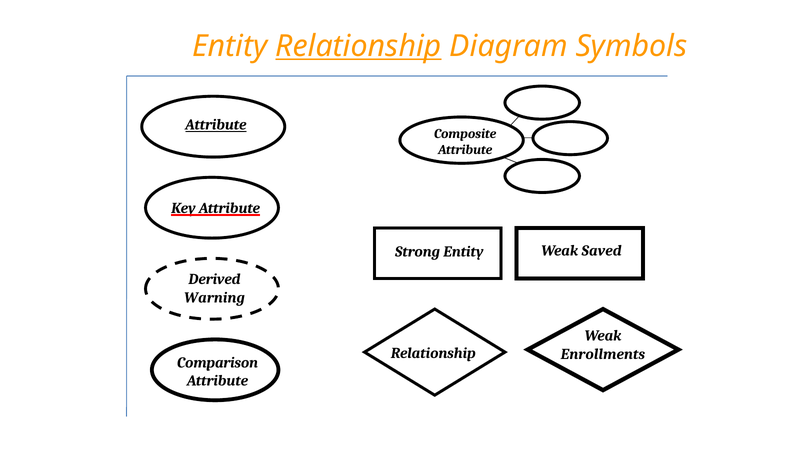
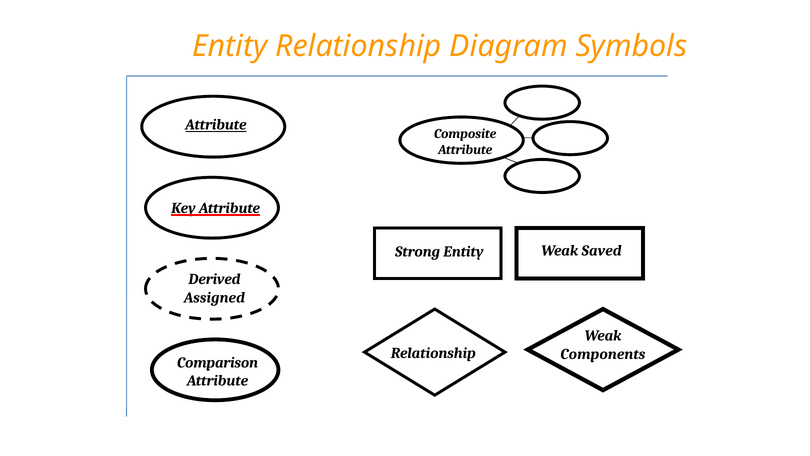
Relationship at (358, 46) underline: present -> none
Warning: Warning -> Assigned
Enrollments: Enrollments -> Components
